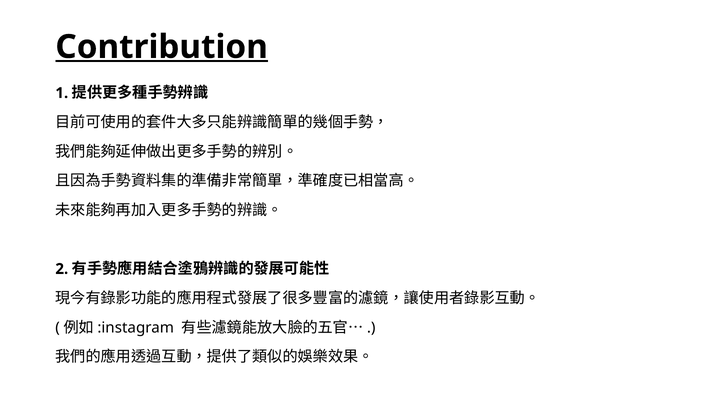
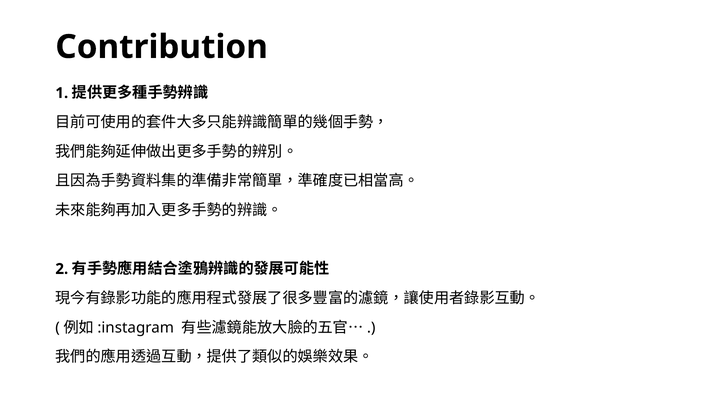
Contribution underline: present -> none
